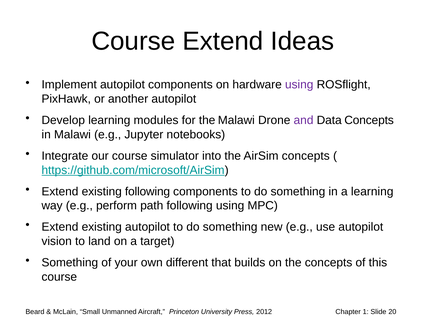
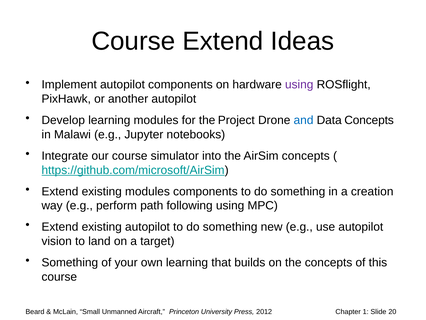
the Malawi: Malawi -> Project
and colour: purple -> blue
existing following: following -> modules
a learning: learning -> creation
own different: different -> learning
